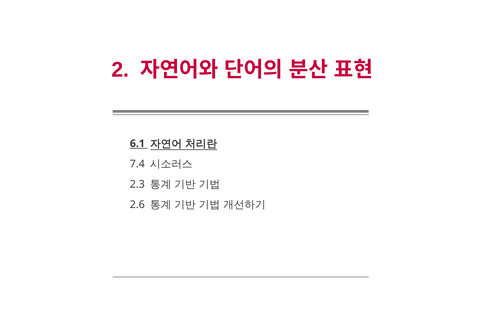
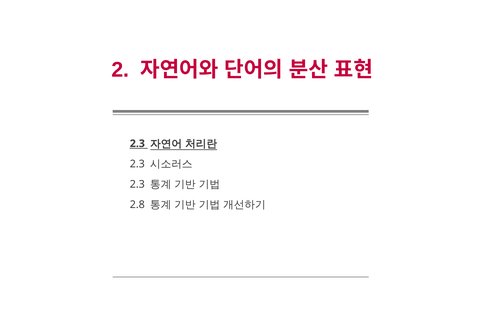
6.1 at (137, 143): 6.1 -> 2.3
7.4 at (137, 164): 7.4 -> 2.3
2.6: 2.6 -> 2.8
